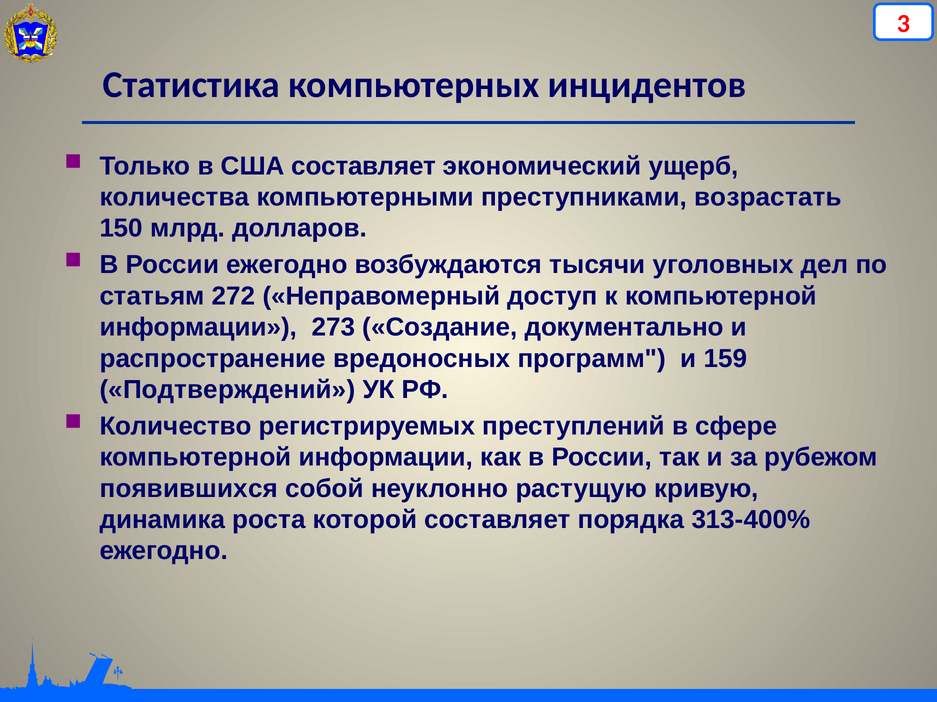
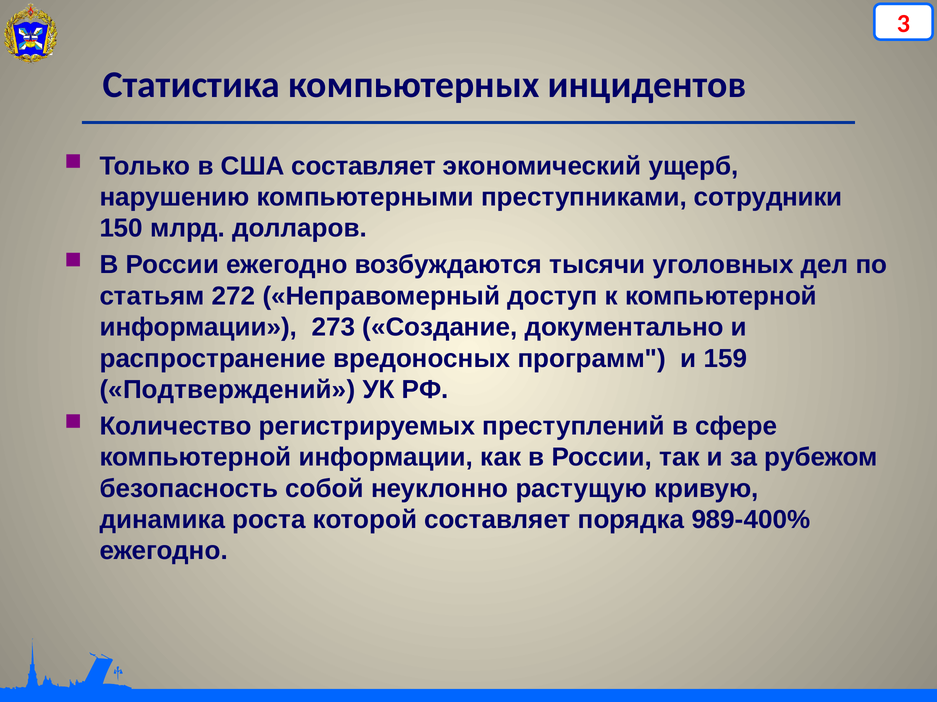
количества: количества -> нарушению
возрастать: возрастать -> сотрудники
появившихся: появившихся -> безопасность
313-400%: 313-400% -> 989-400%
